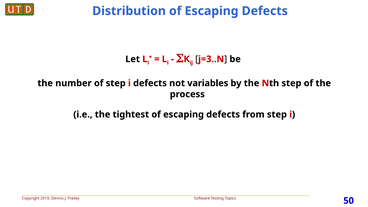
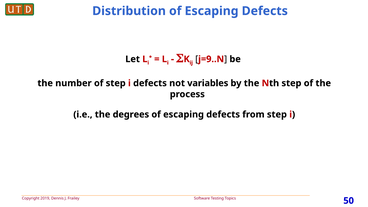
j=3..N: j=3..N -> j=9..N
tightest: tightest -> degrees
